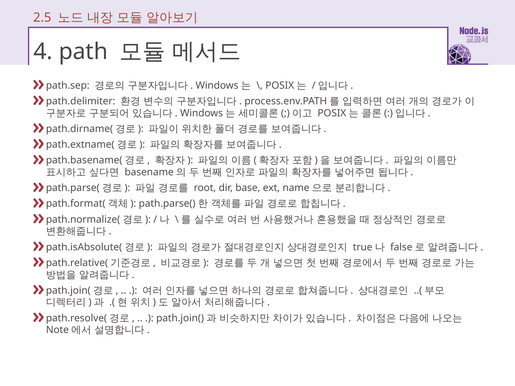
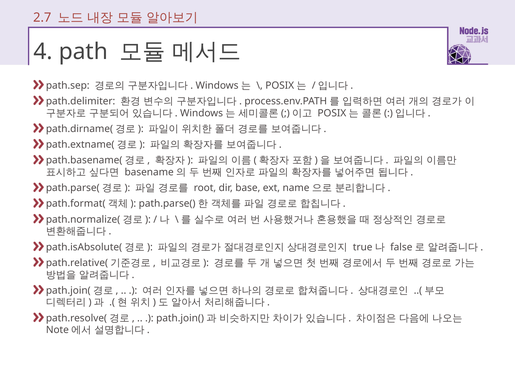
2.5: 2.5 -> 2.7
